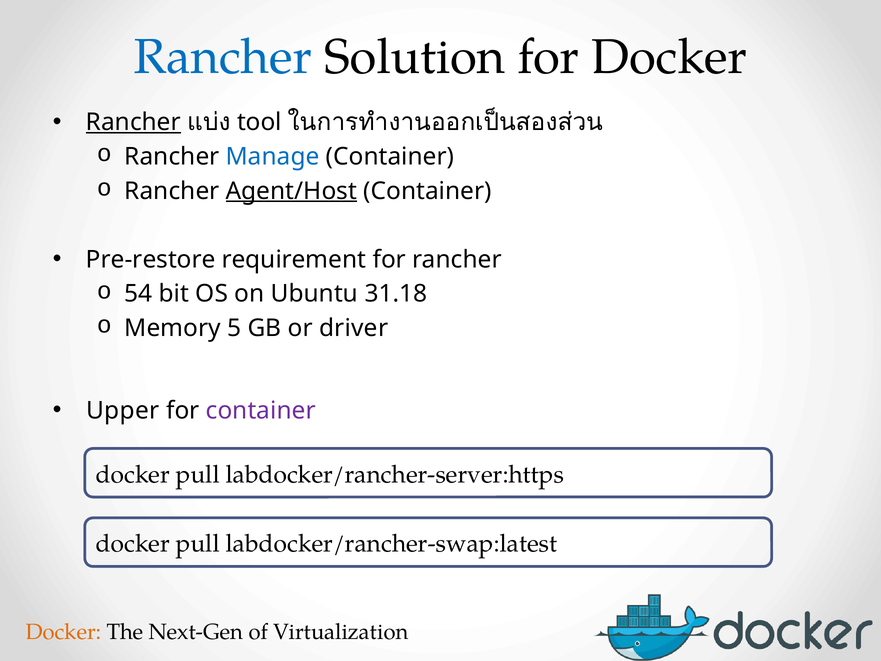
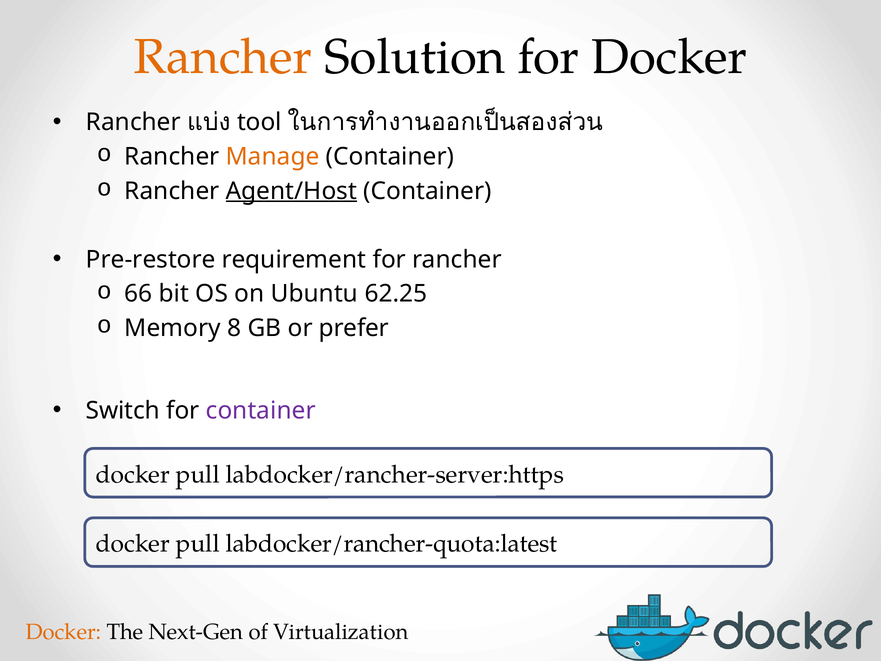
Rancher at (223, 57) colour: blue -> orange
Rancher at (133, 122) underline: present -> none
Manage colour: blue -> orange
54: 54 -> 66
31.18: 31.18 -> 62.25
5: 5 -> 8
driver: driver -> prefer
Upper: Upper -> Switch
labdocker/rancher-swap:latest: labdocker/rancher-swap:latest -> labdocker/rancher-quota:latest
